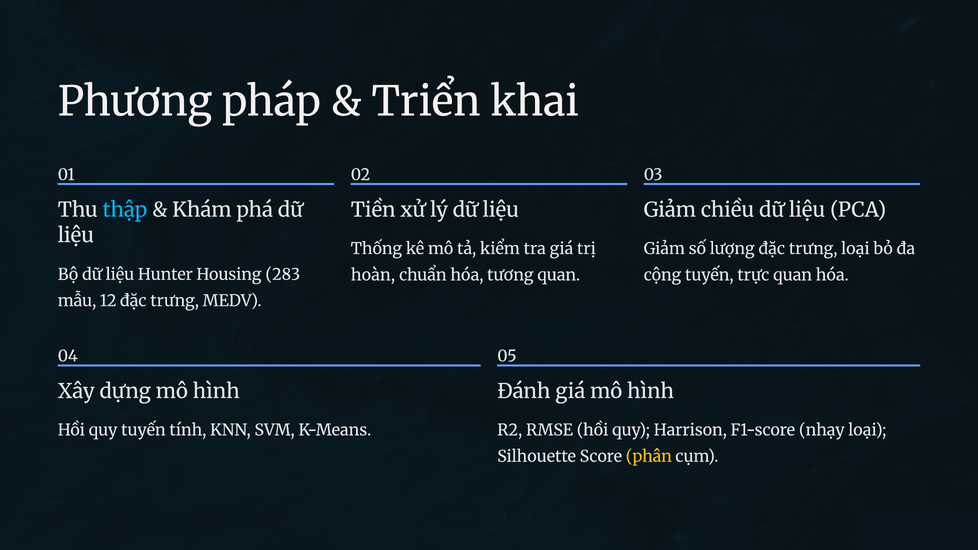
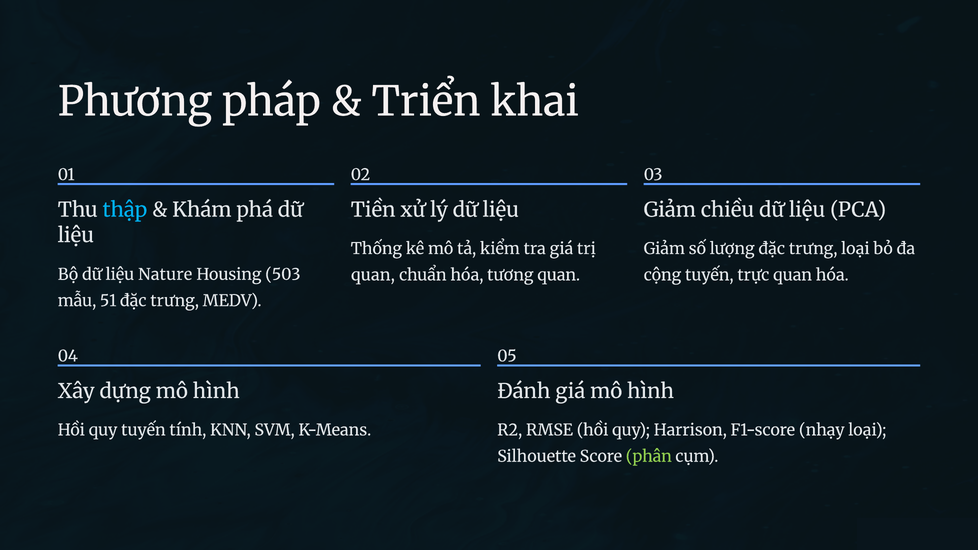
Hunter: Hunter -> Nature
283: 283 -> 503
hoàn at (373, 275): hoàn -> quan
12: 12 -> 51
phân colour: yellow -> light green
